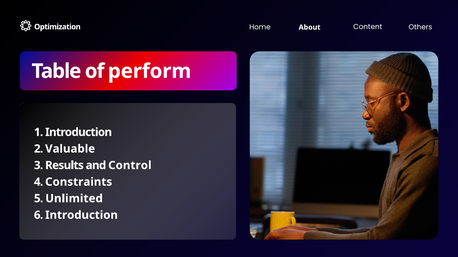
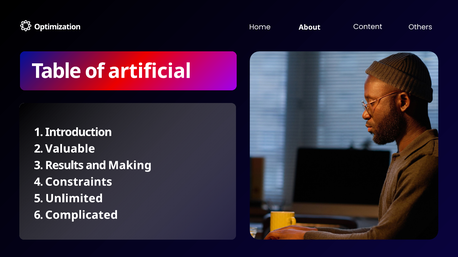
perform: perform -> artificial
Control: Control -> Making
6 Introduction: Introduction -> Complicated
